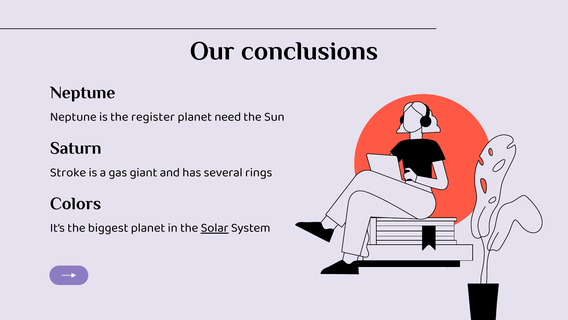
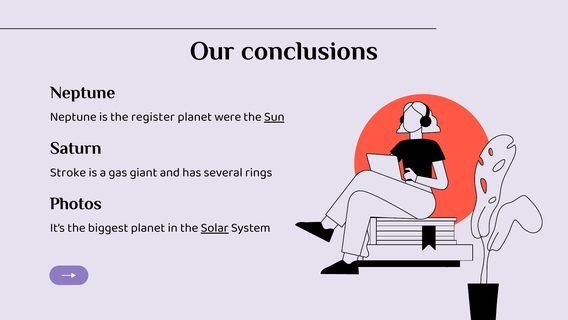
need: need -> were
Sun underline: none -> present
Colors: Colors -> Photos
